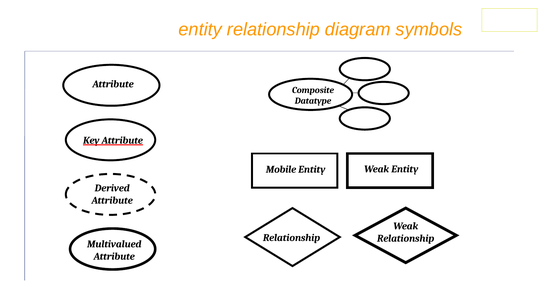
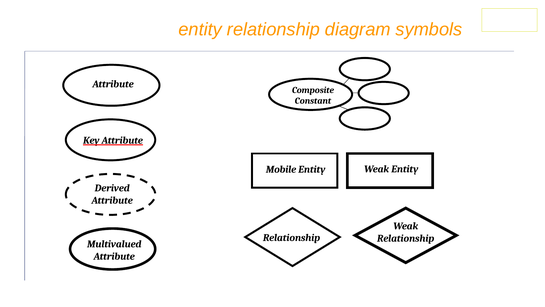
Datatype: Datatype -> Constant
